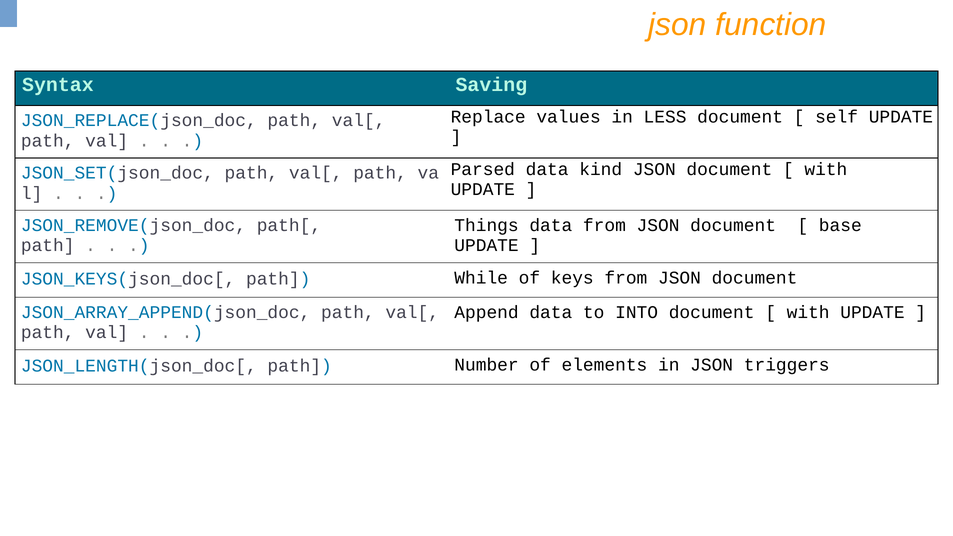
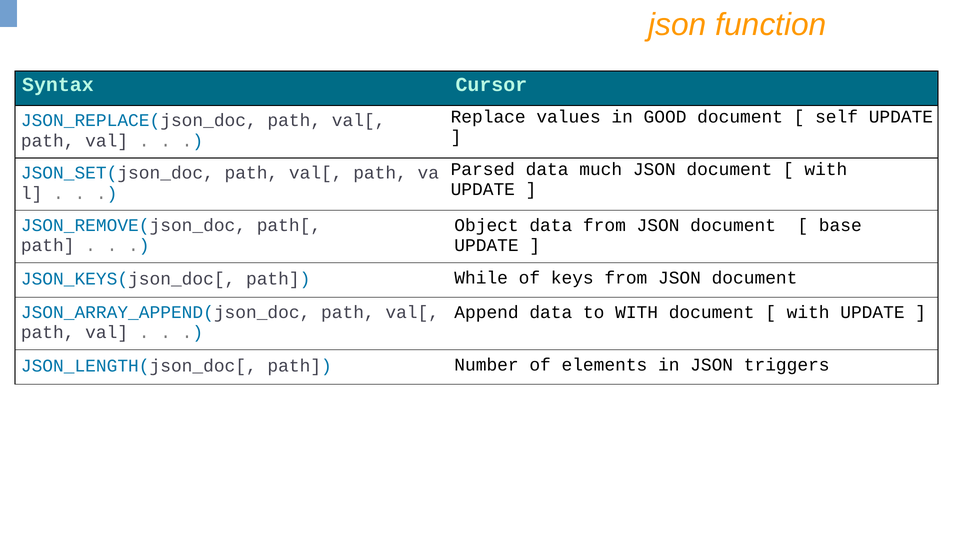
Saving: Saving -> Cursor
LESS: LESS -> GOOD
kind: kind -> much
Things: Things -> Object
to INTO: INTO -> WITH
